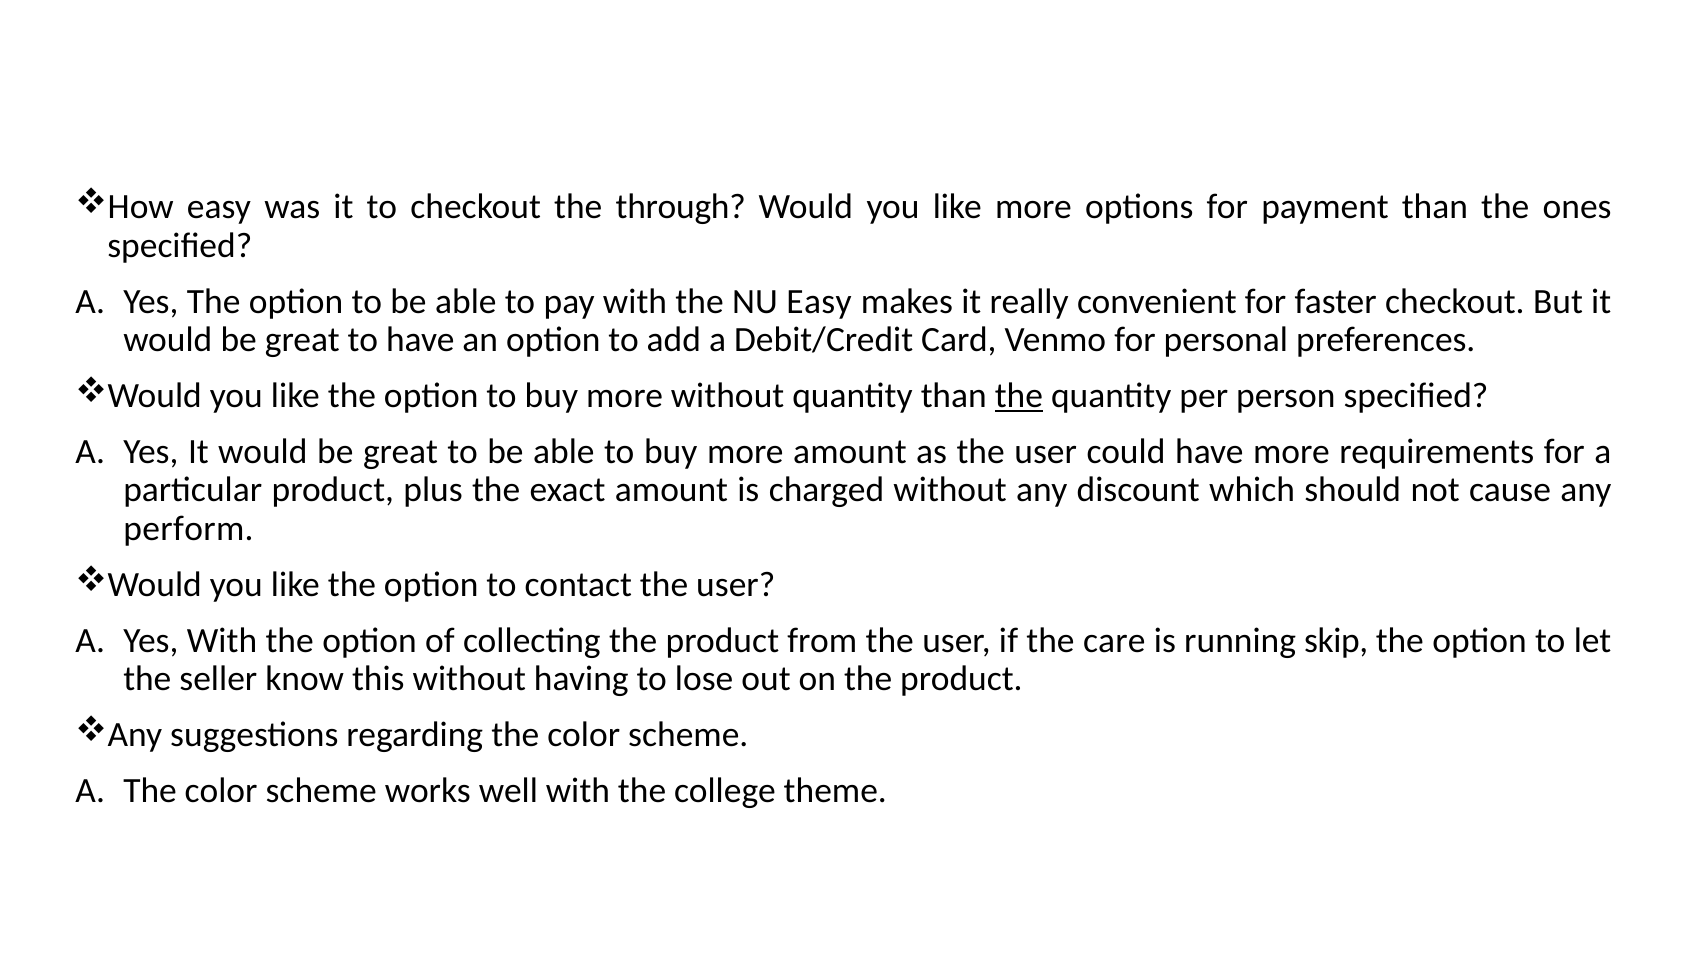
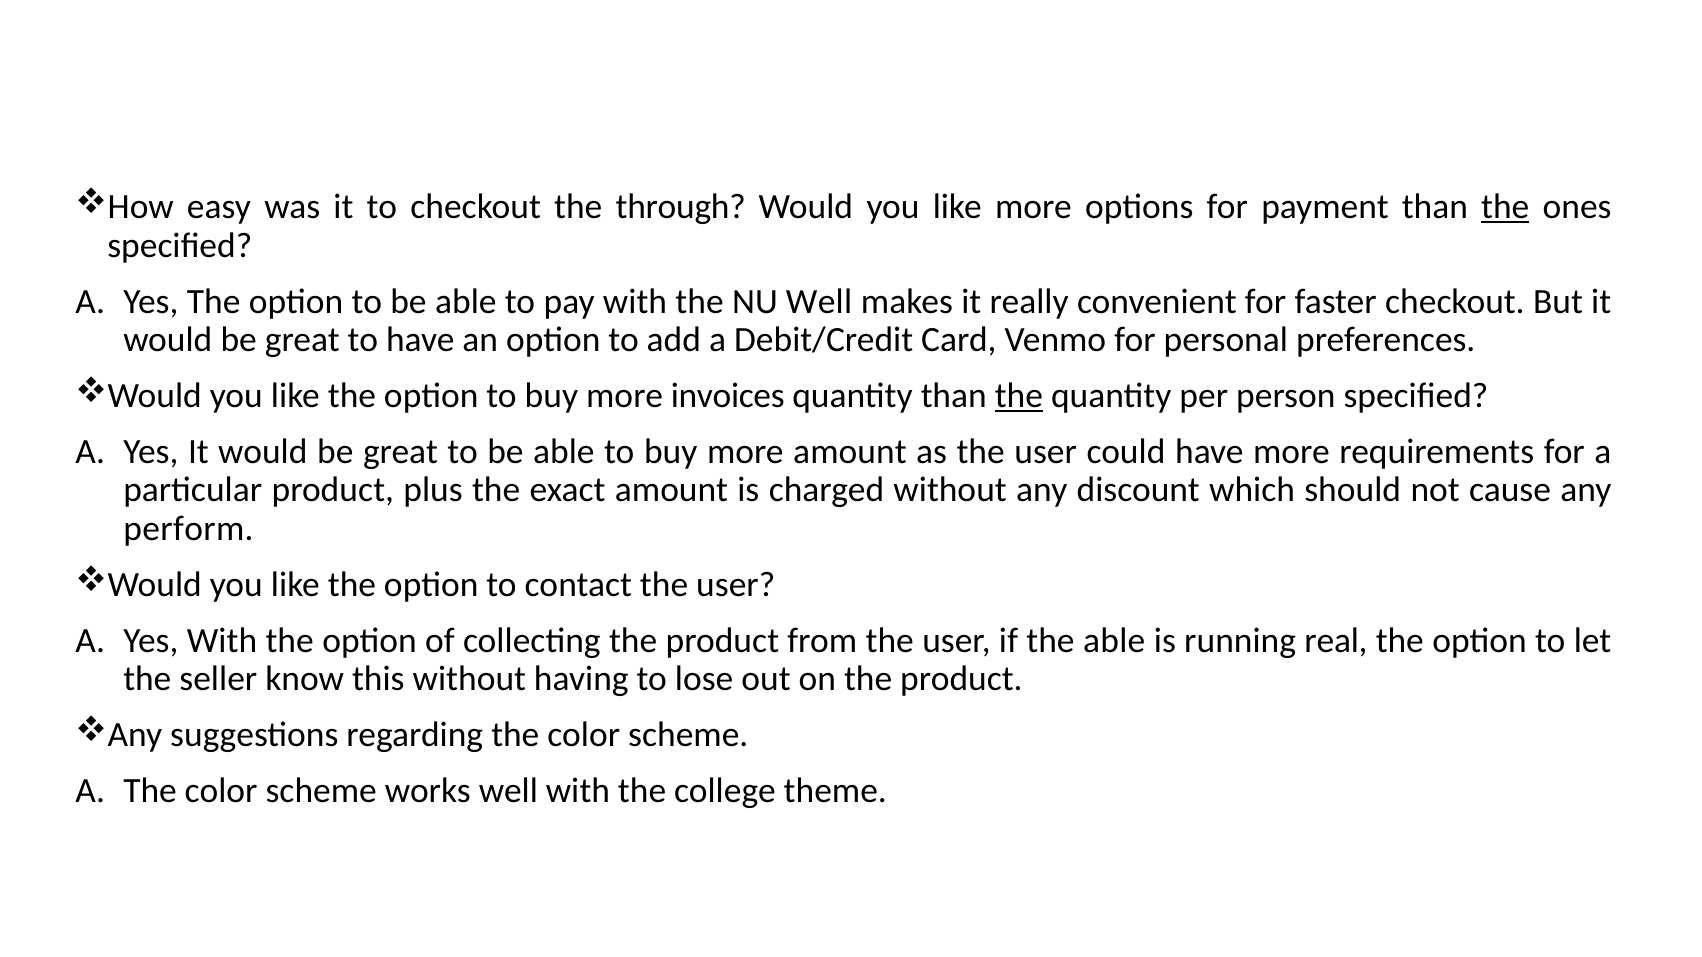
the at (1505, 207) underline: none -> present
NU Easy: Easy -> Well
more without: without -> invoices
the care: care -> able
skip: skip -> real
